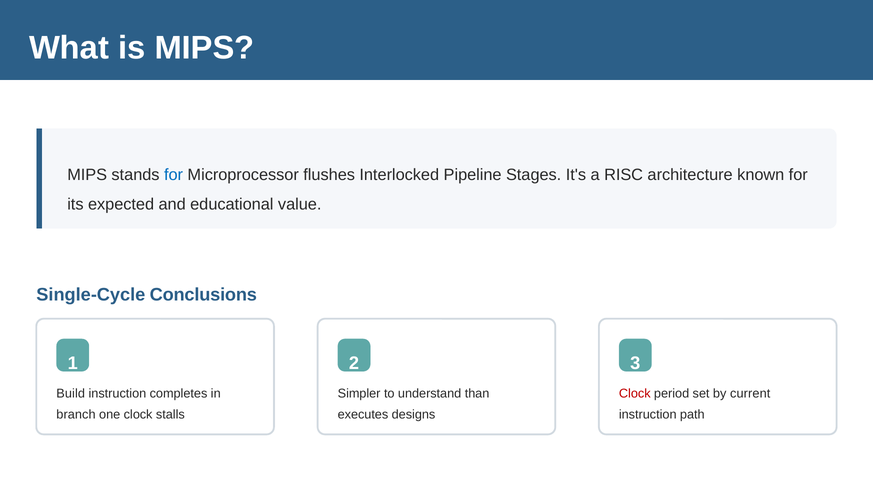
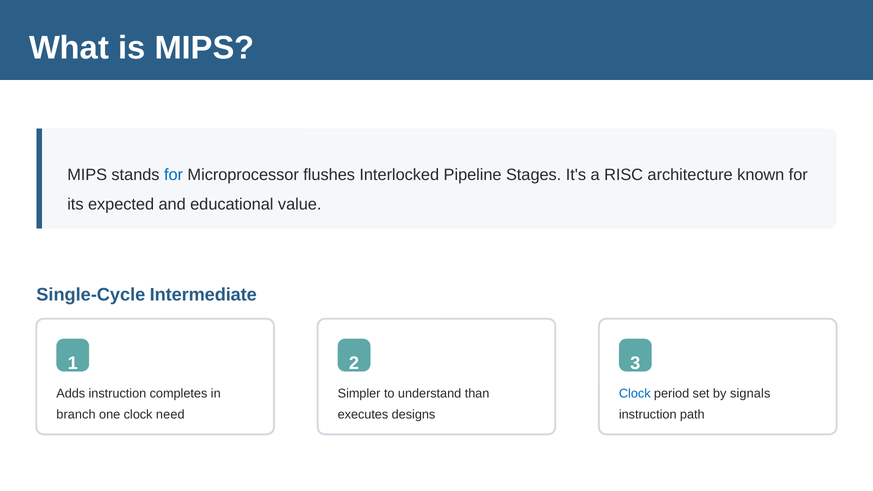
Conclusions: Conclusions -> Intermediate
Build: Build -> Adds
Clock at (635, 393) colour: red -> blue
current: current -> signals
stalls: stalls -> need
